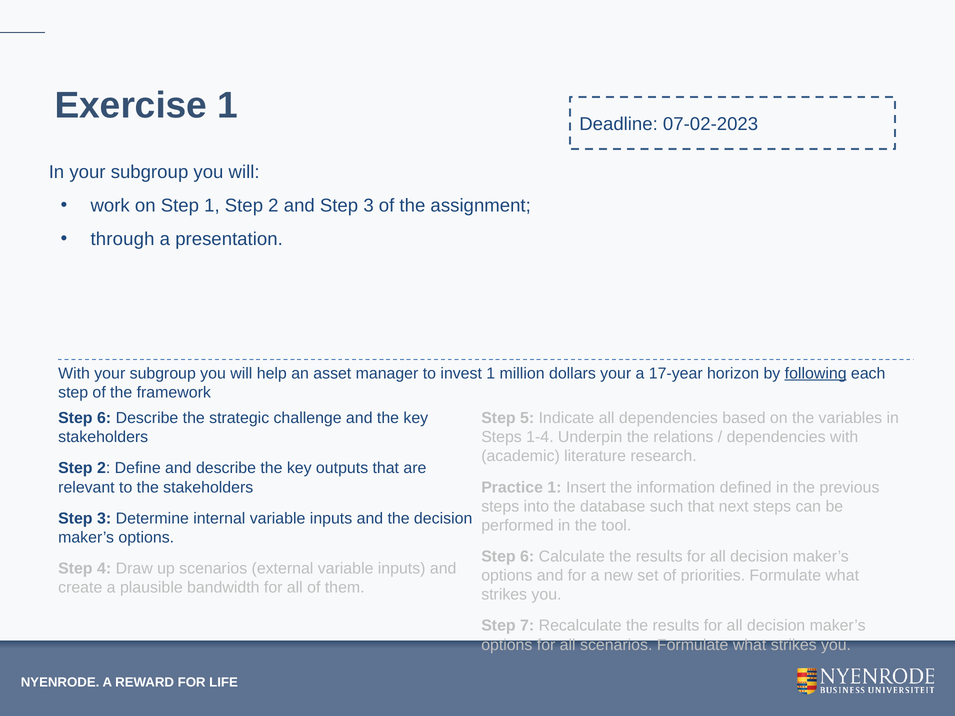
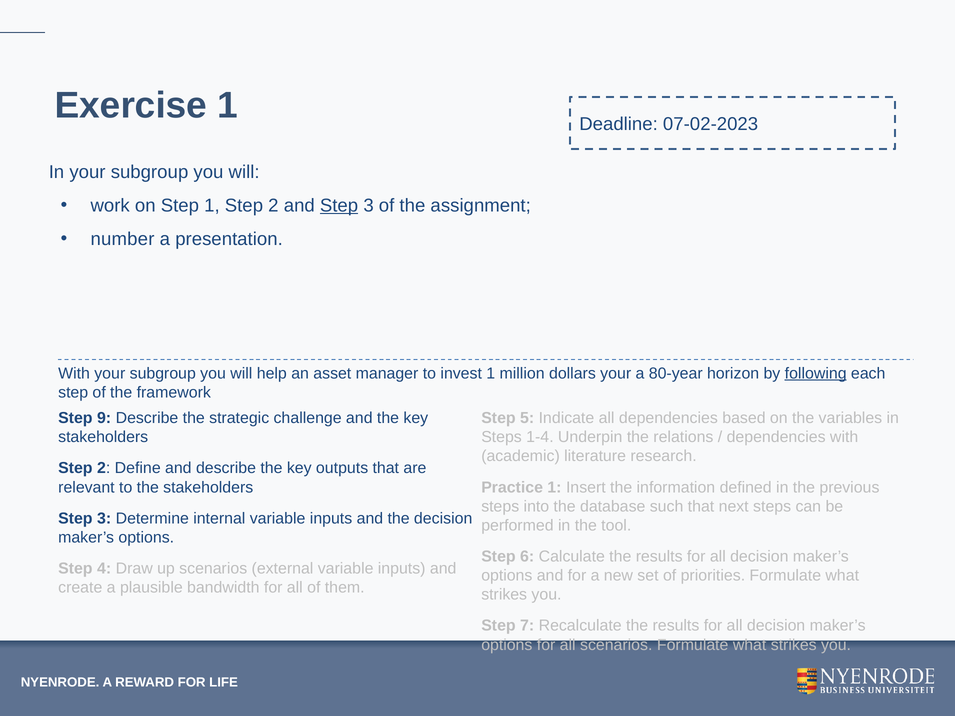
Step at (339, 206) underline: none -> present
through: through -> number
17-year: 17-year -> 80-year
6 at (104, 418): 6 -> 9
